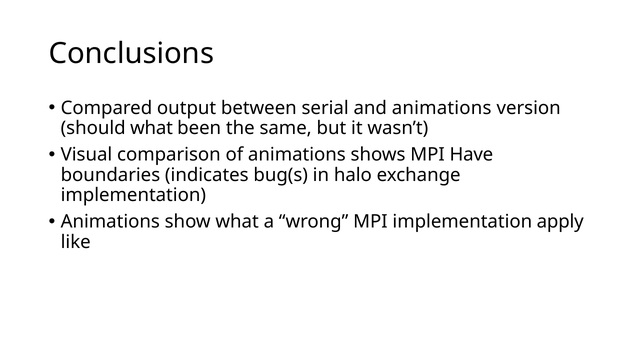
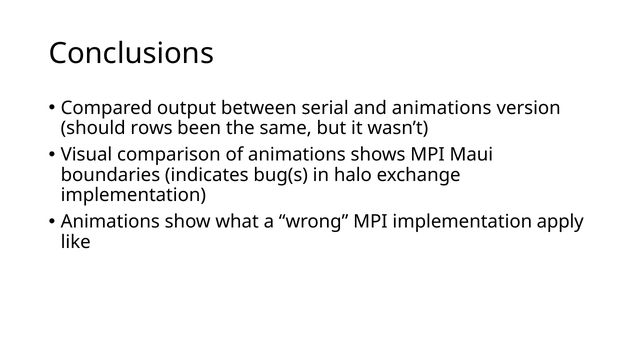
should what: what -> rows
Have: Have -> Maui
